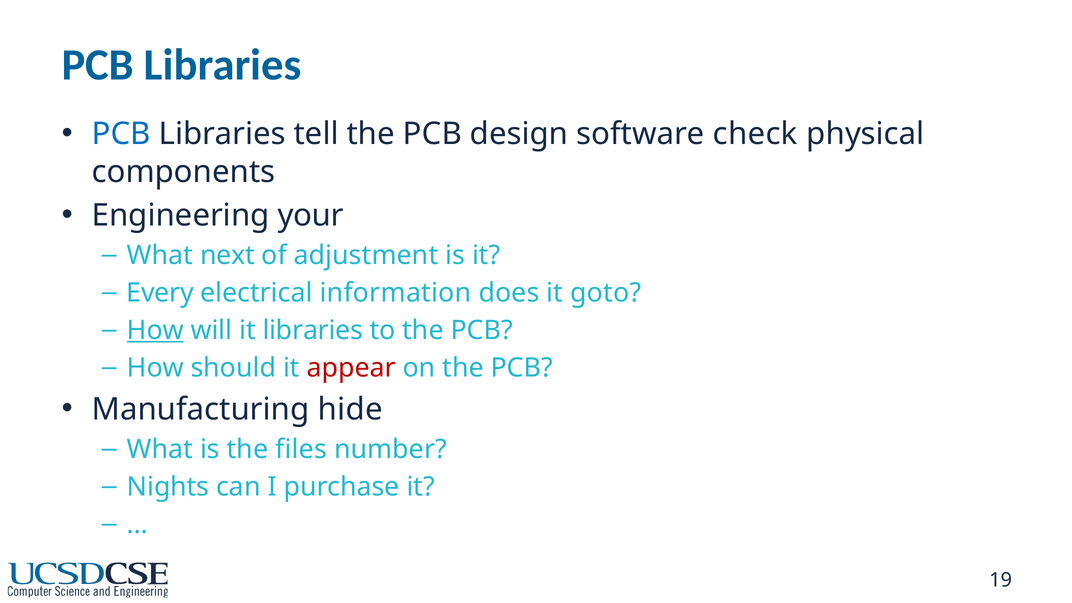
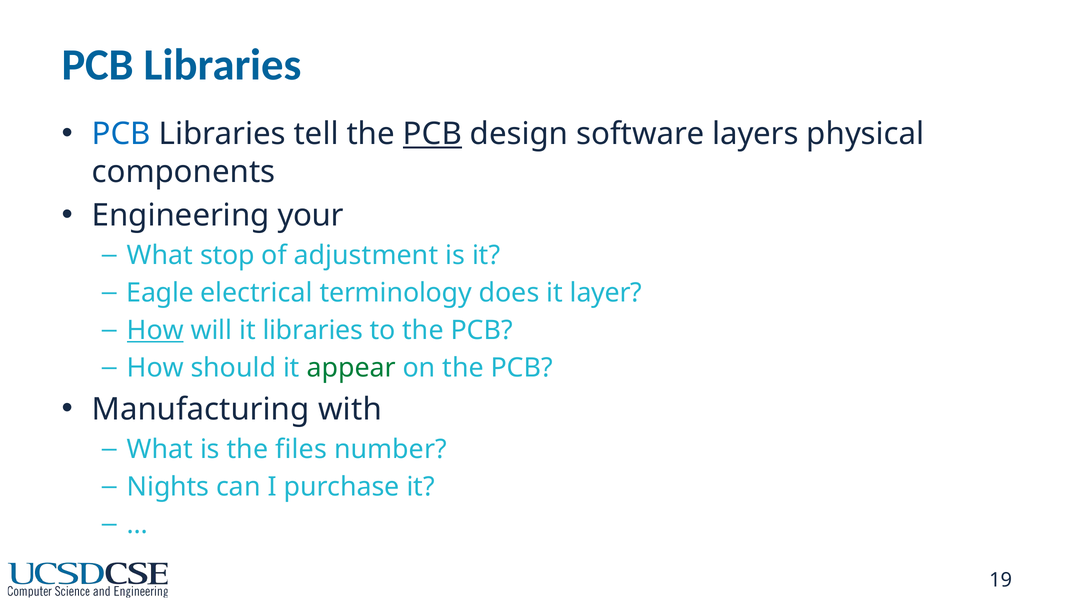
PCB at (432, 134) underline: none -> present
check: check -> layers
next: next -> stop
Every: Every -> Eagle
information: information -> terminology
goto: goto -> layer
appear colour: red -> green
hide: hide -> with
